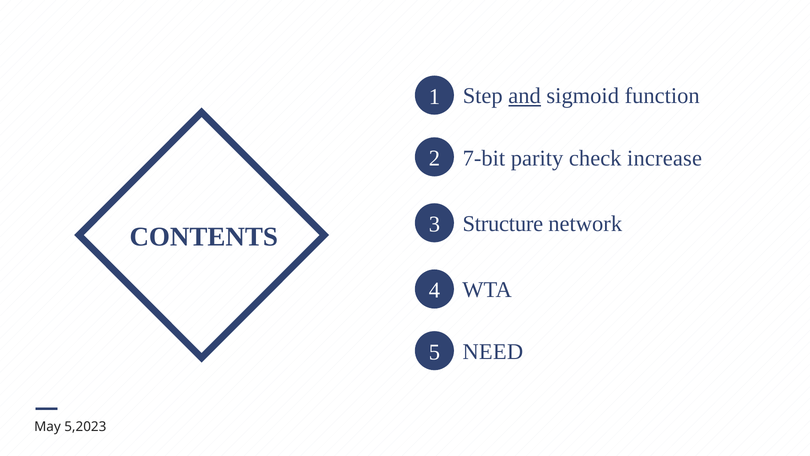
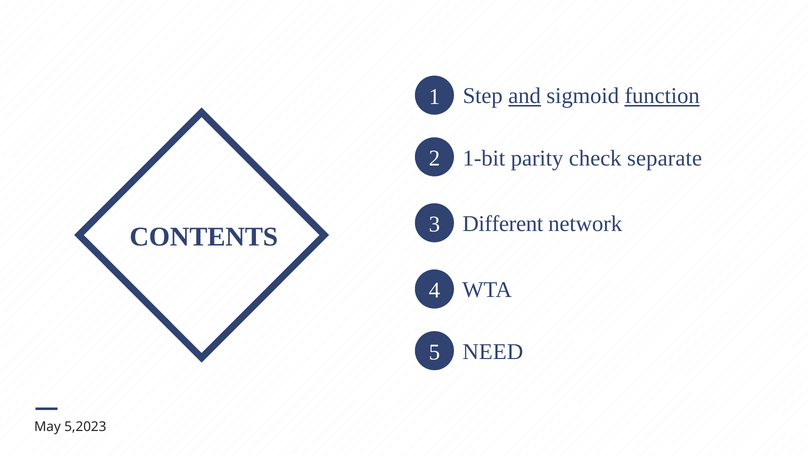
function underline: none -> present
7-bit: 7-bit -> 1-bit
increase: increase -> separate
Structure: Structure -> Different
